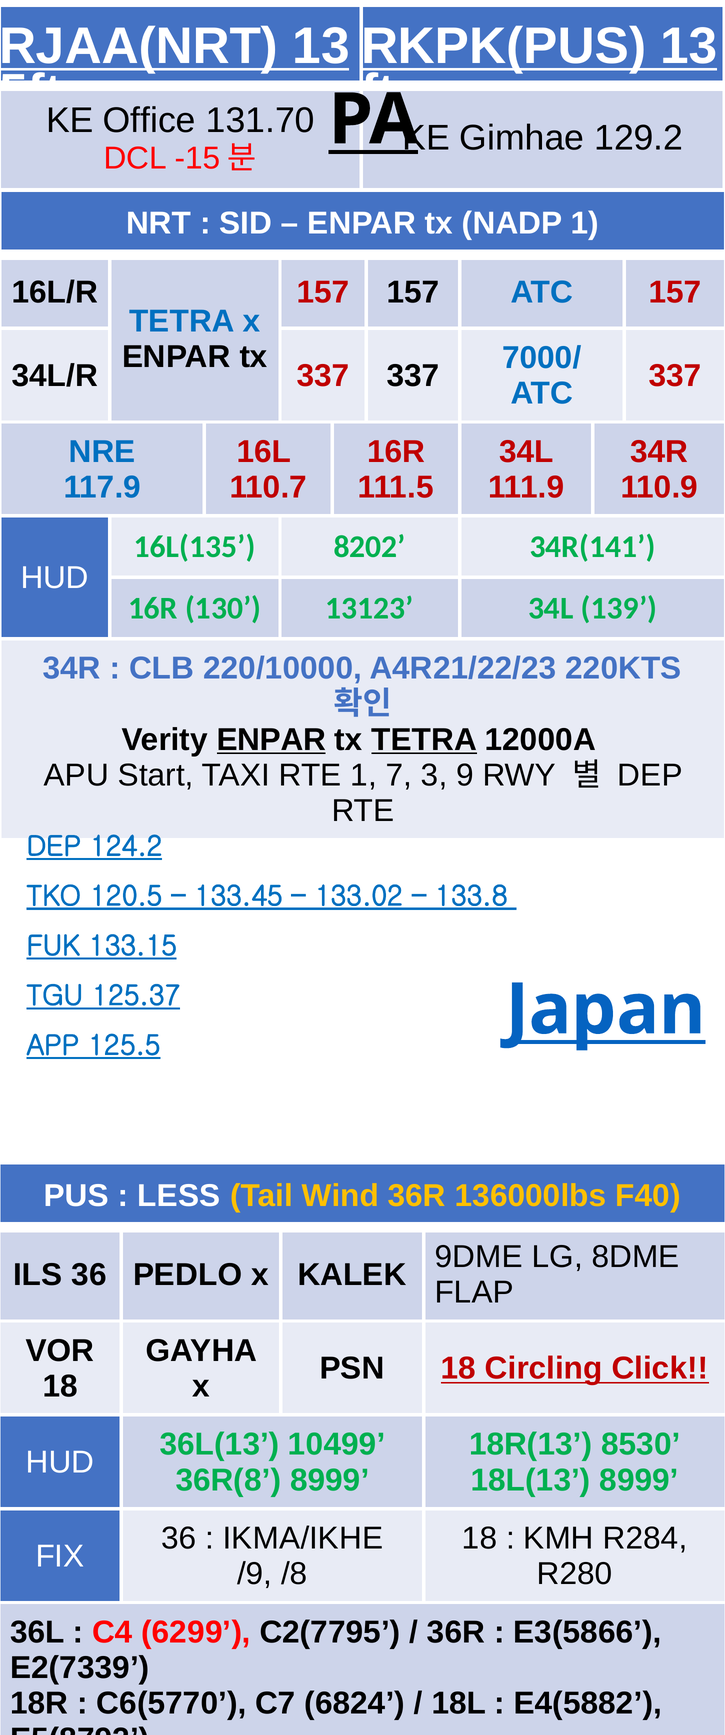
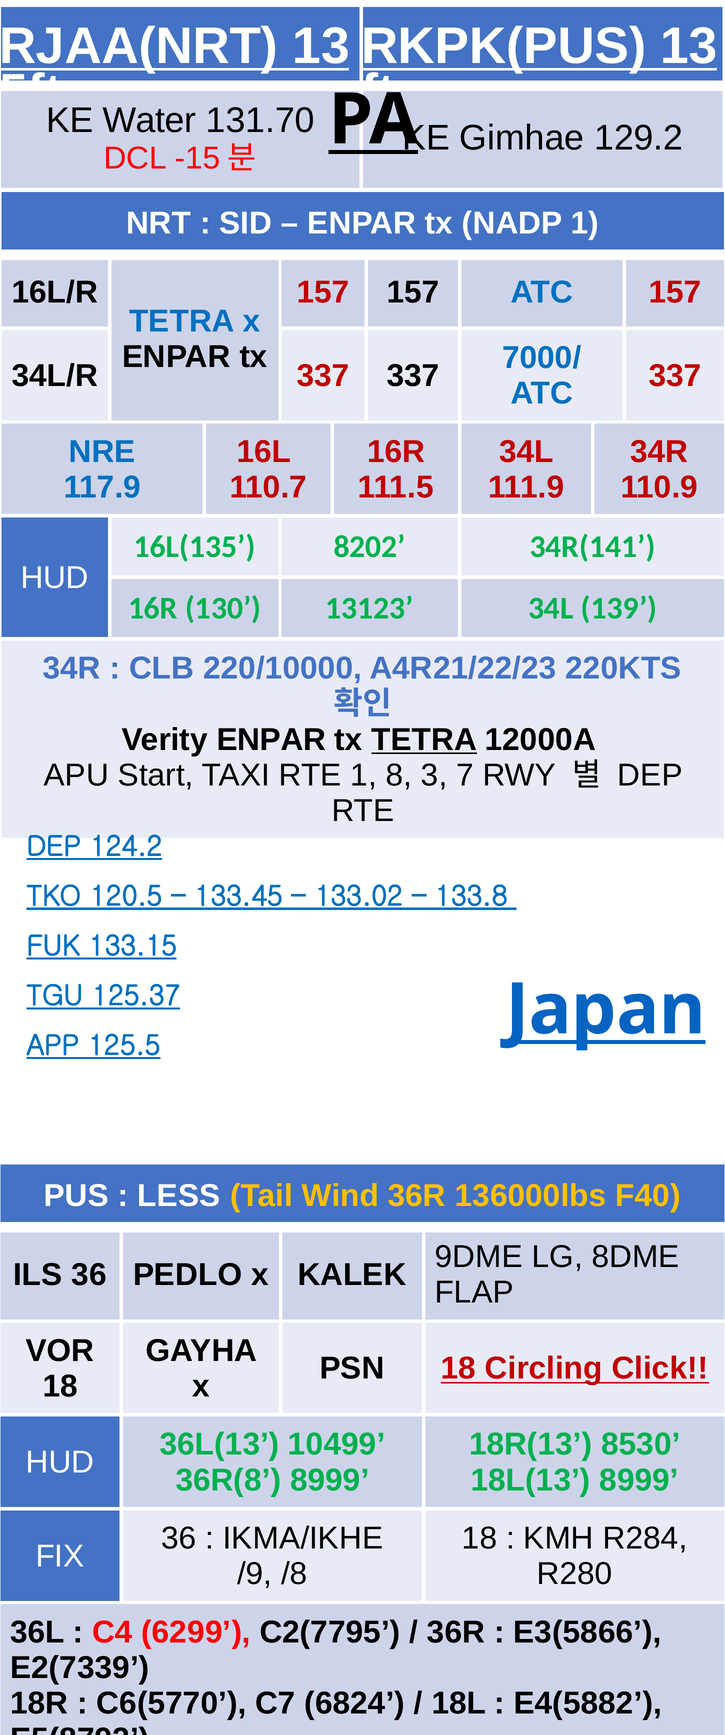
Office: Office -> Water
ENPAR at (271, 740) underline: present -> none
7: 7 -> 8
9: 9 -> 7
